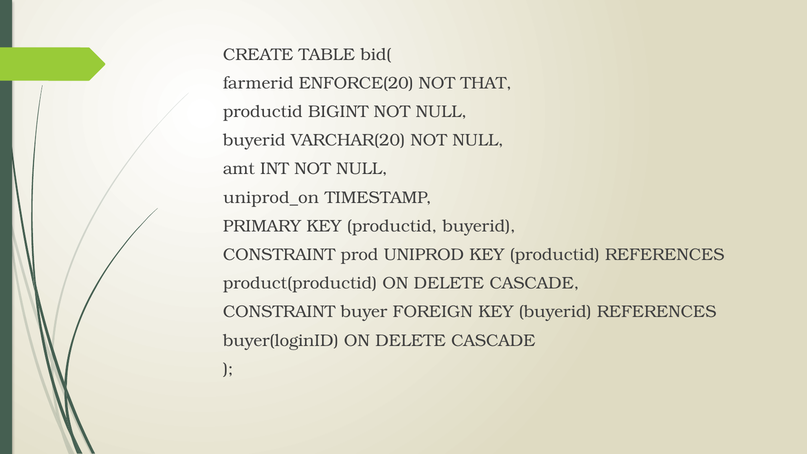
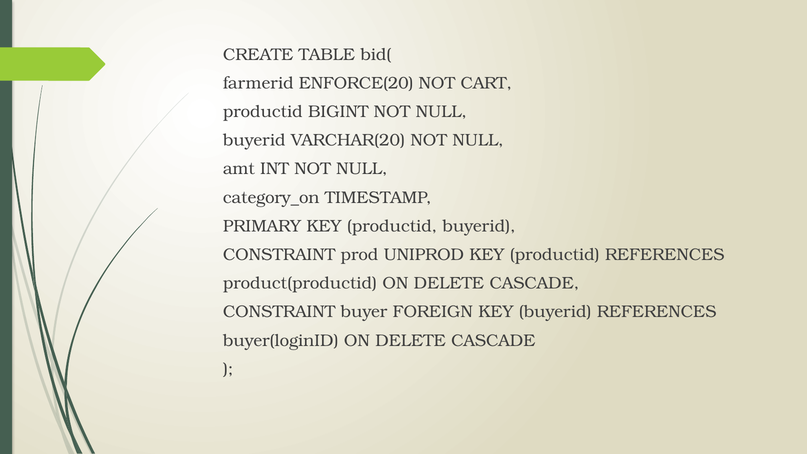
THAT: THAT -> CART
uniprod_on: uniprod_on -> category_on
